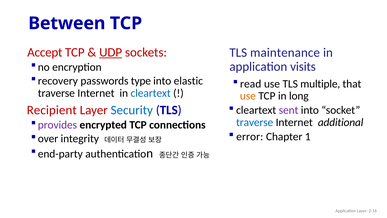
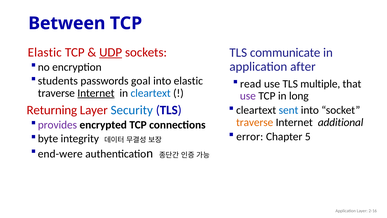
Accept at (45, 52): Accept -> Elastic
maintenance: maintenance -> communicate
visits: visits -> after
recovery: recovery -> students
type: type -> goal
Internet at (96, 93) underline: none -> present
use at (248, 96) colour: orange -> purple
sent colour: purple -> blue
Recipient: Recipient -> Returning
traverse at (255, 122) colour: blue -> orange
1: 1 -> 5
over: over -> byte
end-party: end-party -> end-were
